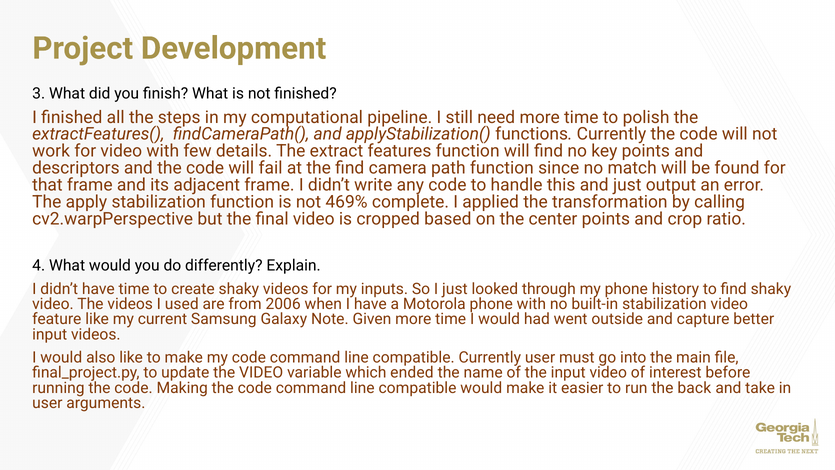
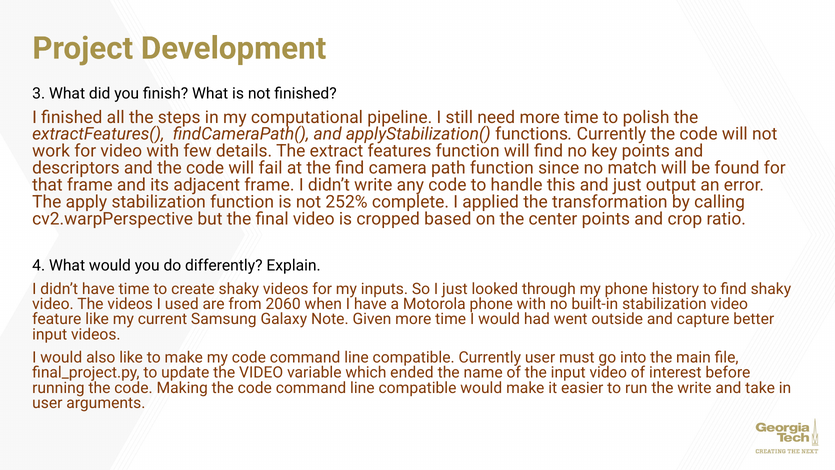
469%: 469% -> 252%
2006: 2006 -> 2060
the back: back -> write
